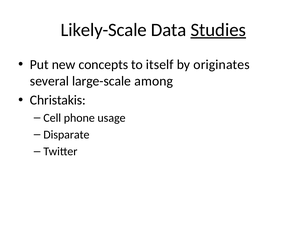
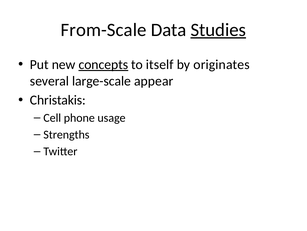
Likely-Scale: Likely-Scale -> From-Scale
concepts underline: none -> present
among: among -> appear
Disparate: Disparate -> Strengths
